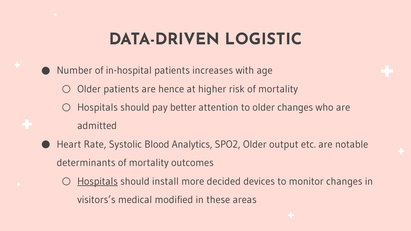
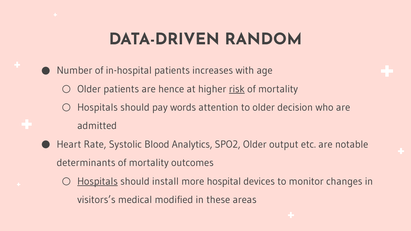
LOGISTIC: LOGISTIC -> RANDOM
risk underline: none -> present
better: better -> words
older changes: changes -> decision
decided: decided -> hospital
